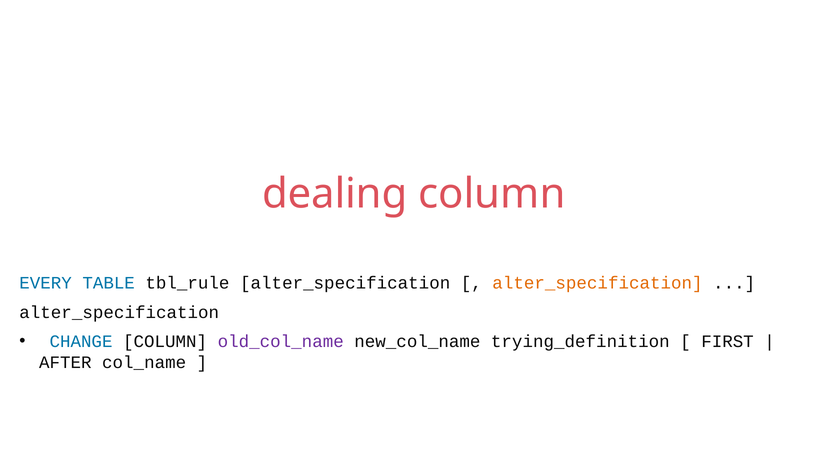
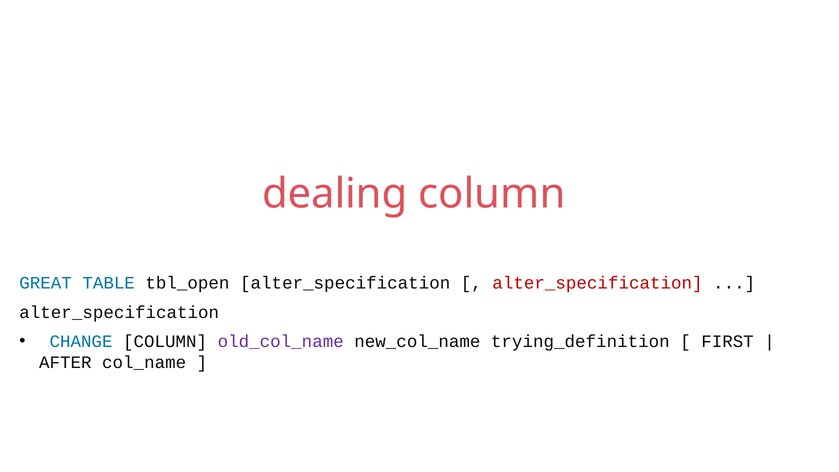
EVERY: EVERY -> GREAT
tbl_rule: tbl_rule -> tbl_open
alter_specification at (597, 283) colour: orange -> red
